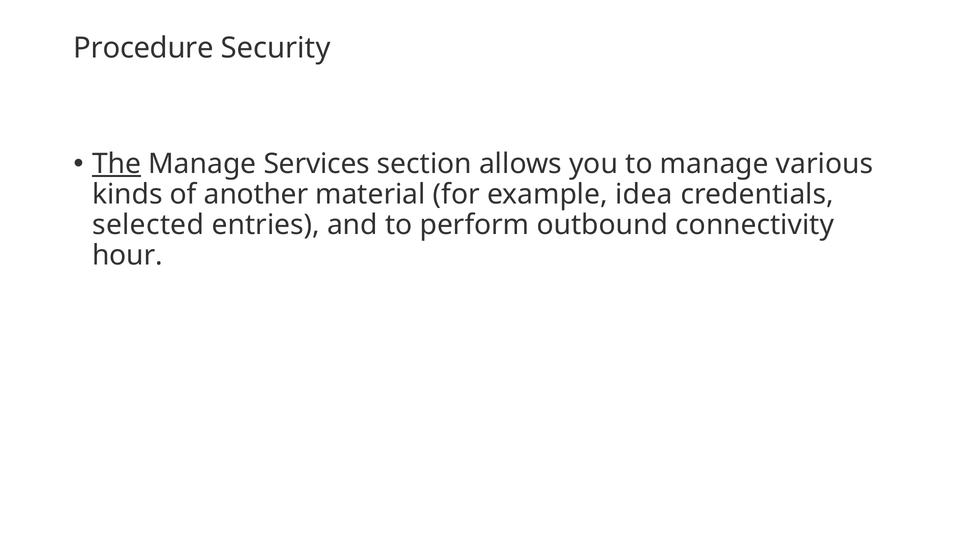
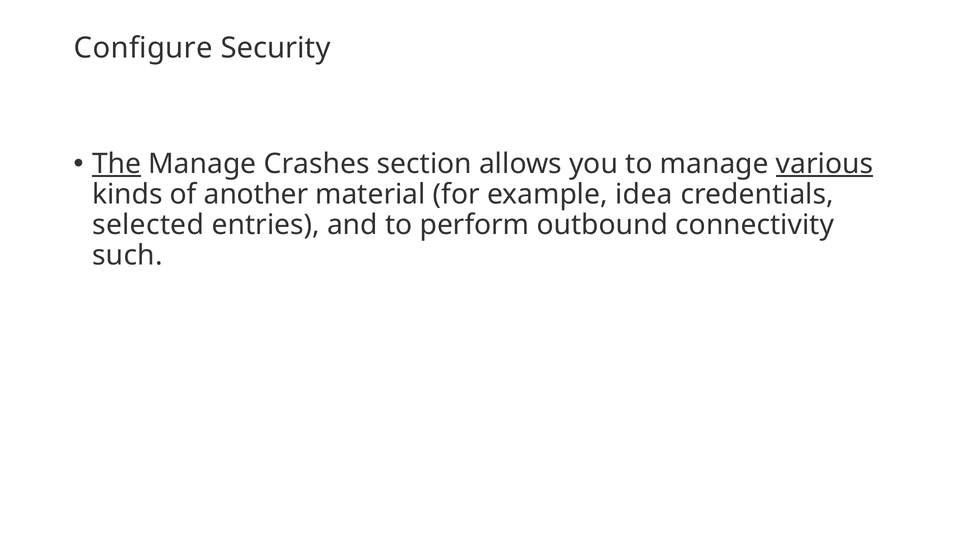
Procedure: Procedure -> Configure
Services: Services -> Crashes
various underline: none -> present
hour: hour -> such
